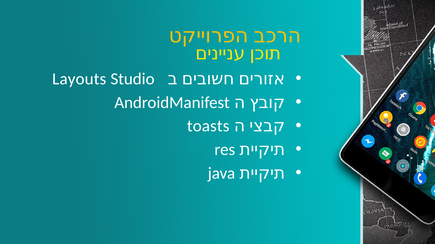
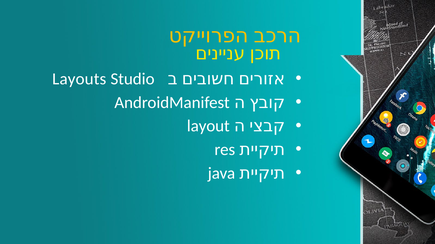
toasts: toasts -> layout
